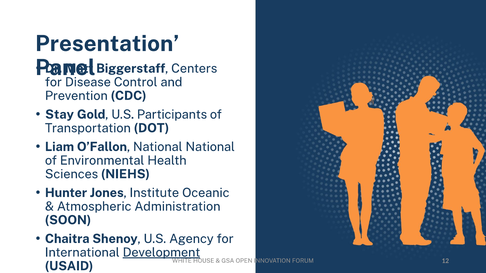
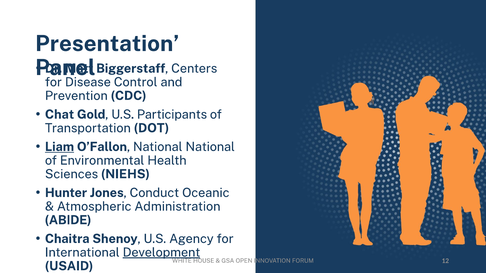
Stay: Stay -> Chat
Liam underline: none -> present
Institute: Institute -> Conduct
SOON: SOON -> ABIDE
